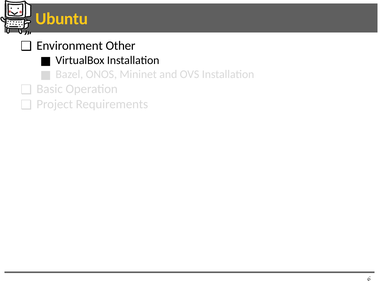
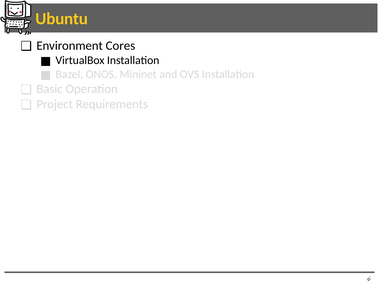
Other: Other -> Cores
